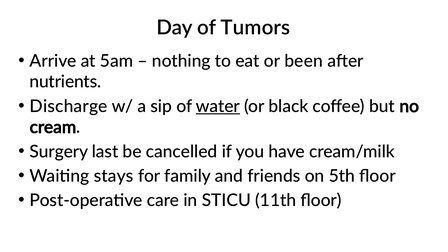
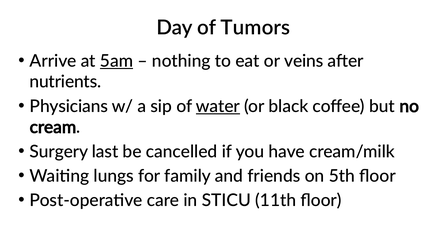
5am underline: none -> present
been: been -> veins
Discharge: Discharge -> Physicians
stays: stays -> lungs
